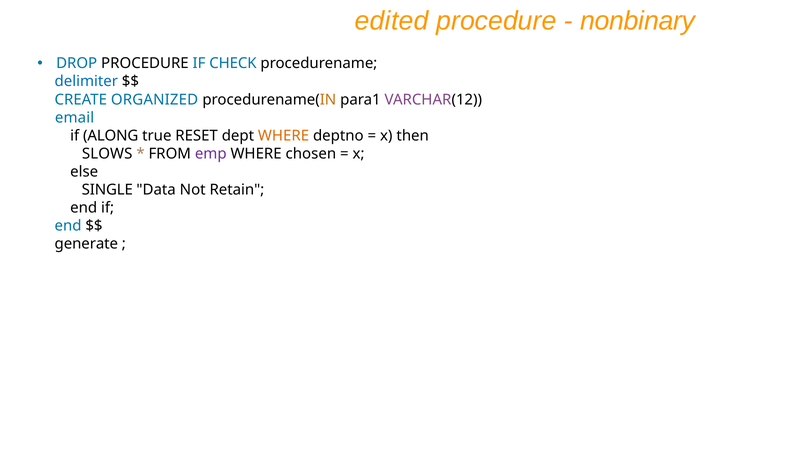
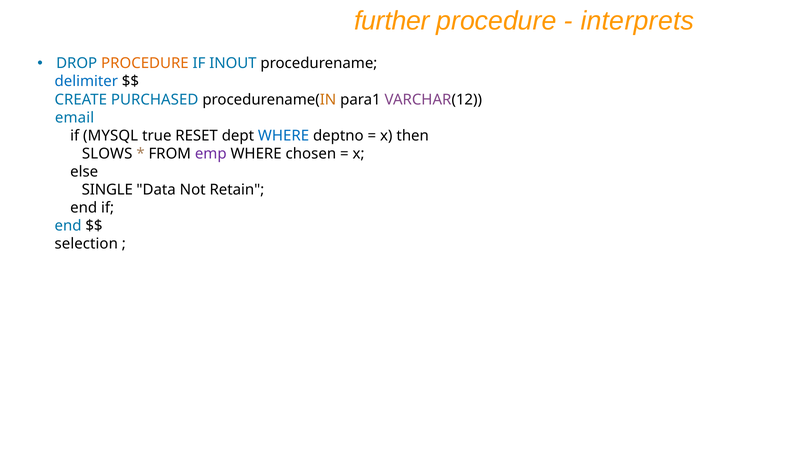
edited: edited -> further
nonbinary: nonbinary -> interprets
PROCEDURE at (145, 63) colour: black -> orange
CHECK: CHECK -> INOUT
ORGANIZED: ORGANIZED -> PURCHASED
ALONG: ALONG -> MYSQL
WHERE at (284, 136) colour: orange -> blue
generate: generate -> selection
